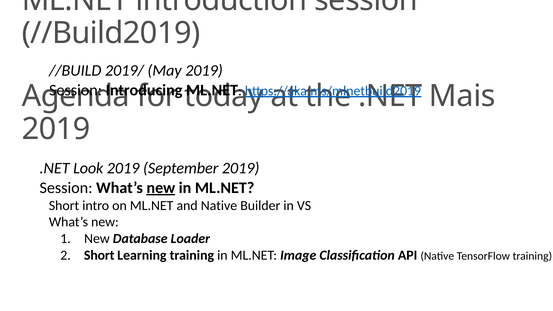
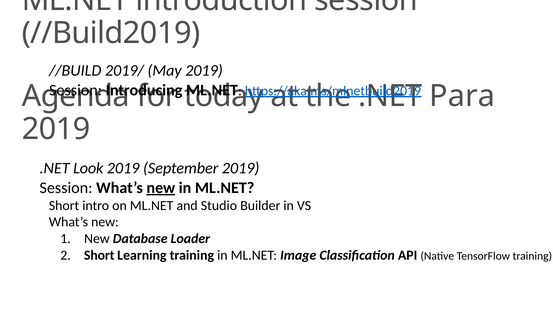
Mais: Mais -> Para
and Native: Native -> Studio
